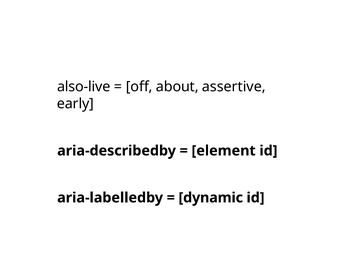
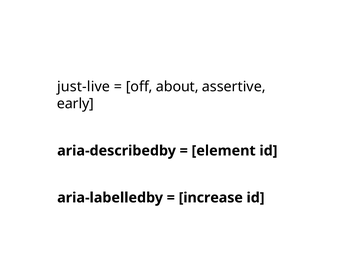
also-live: also-live -> just-live
dynamic: dynamic -> increase
